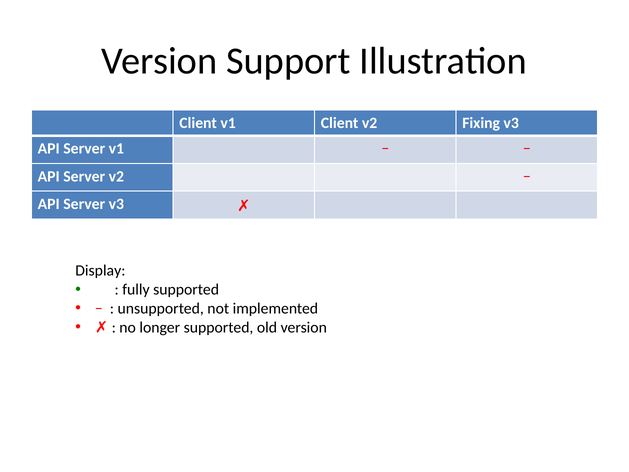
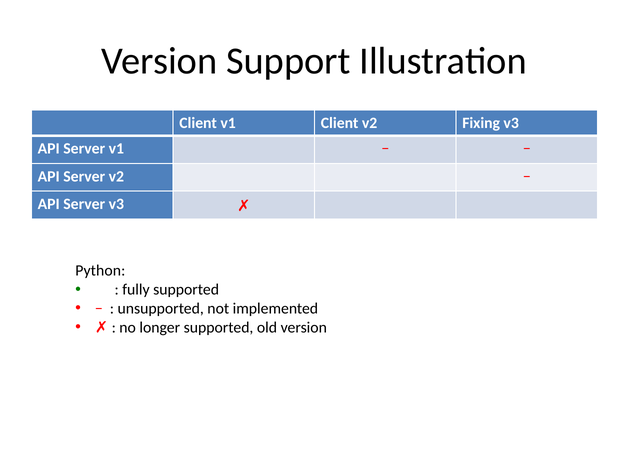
Display: Display -> Python
